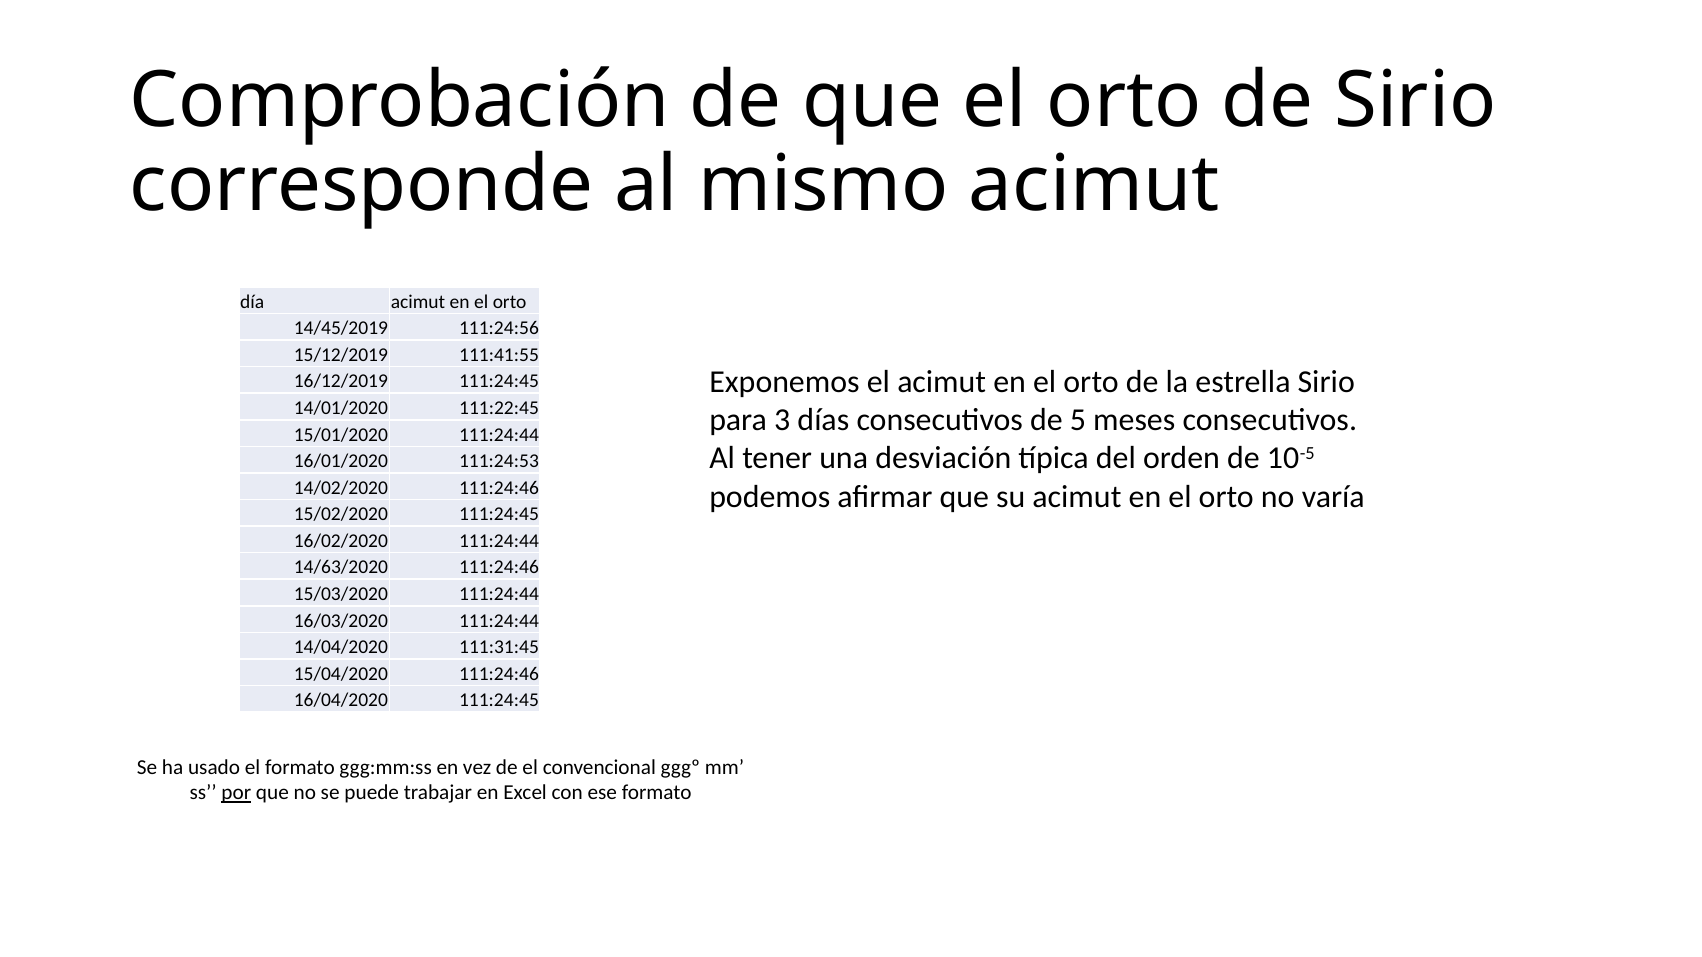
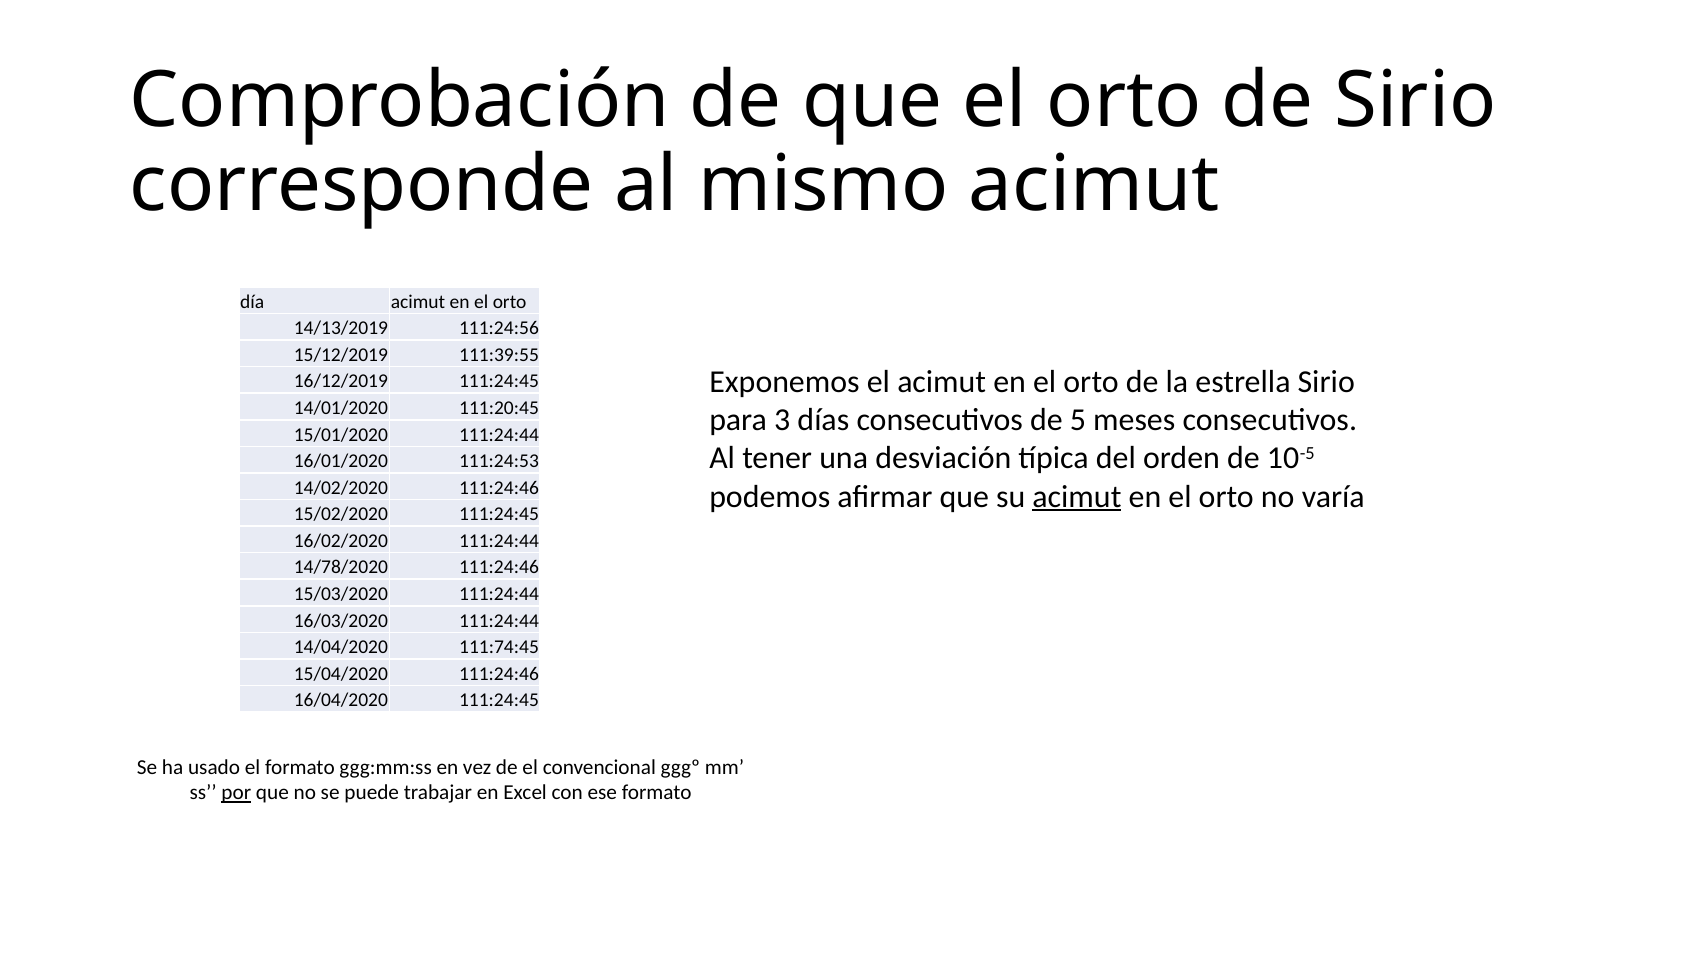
14/45/2019: 14/45/2019 -> 14/13/2019
111:41:55: 111:41:55 -> 111:39:55
111:22:45: 111:22:45 -> 111:20:45
acimut at (1077, 497) underline: none -> present
14/63/2020: 14/63/2020 -> 14/78/2020
111:31:45: 111:31:45 -> 111:74:45
